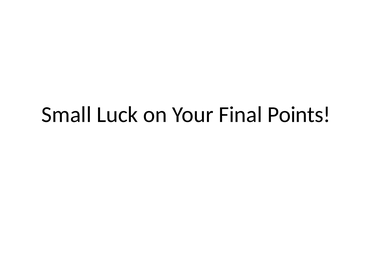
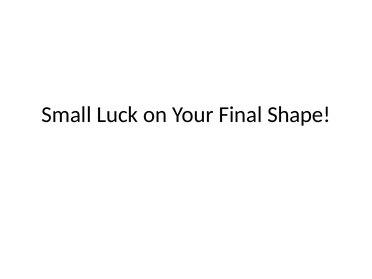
Points: Points -> Shape
